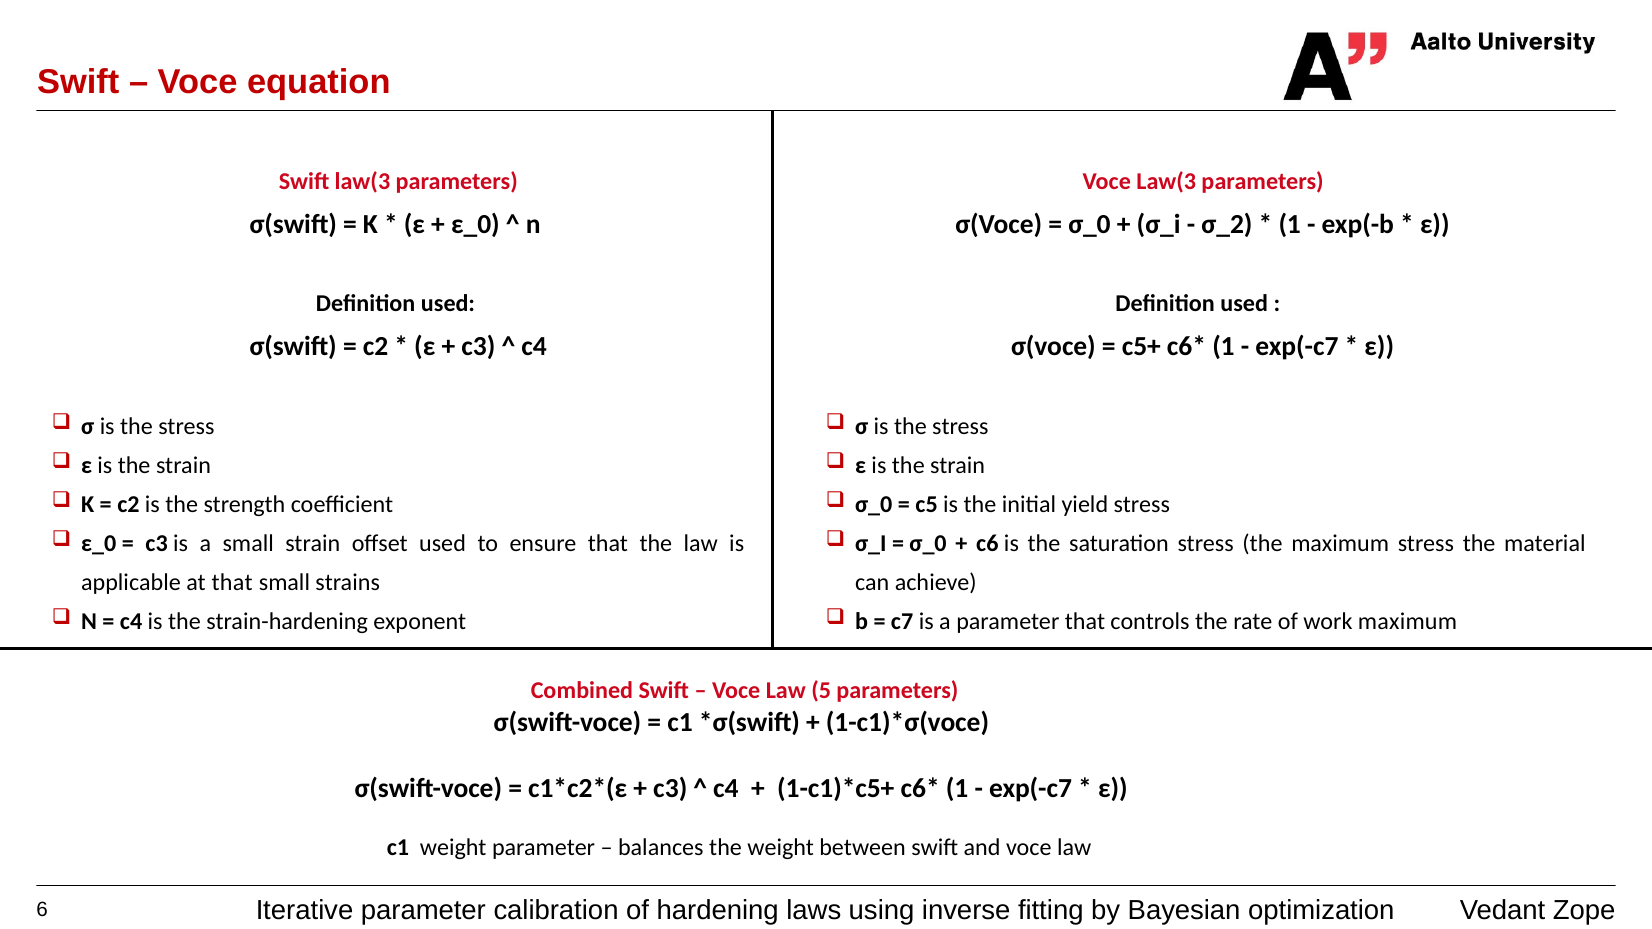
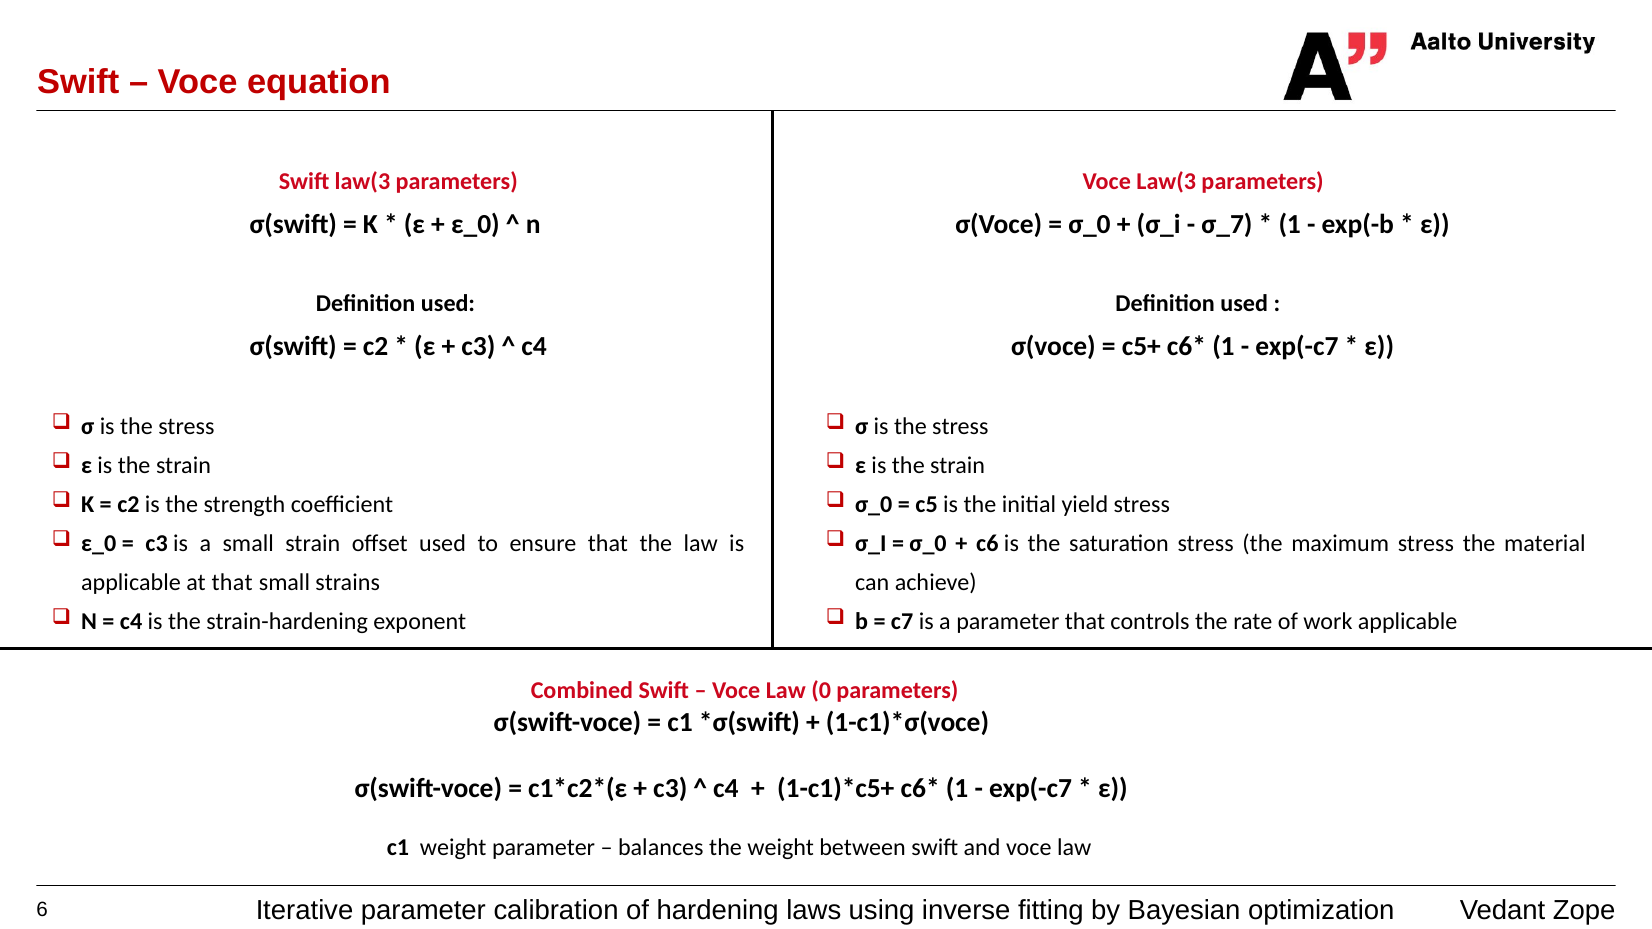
σ_2: σ_2 -> σ_7
work maximum: maximum -> applicable
5: 5 -> 0
